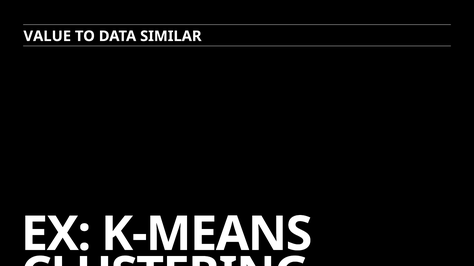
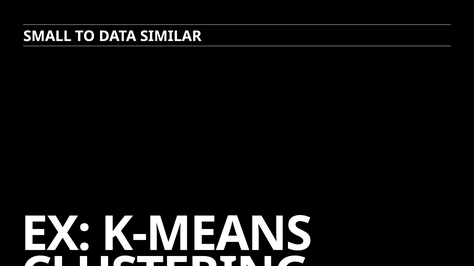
VALUE: VALUE -> SMALL
